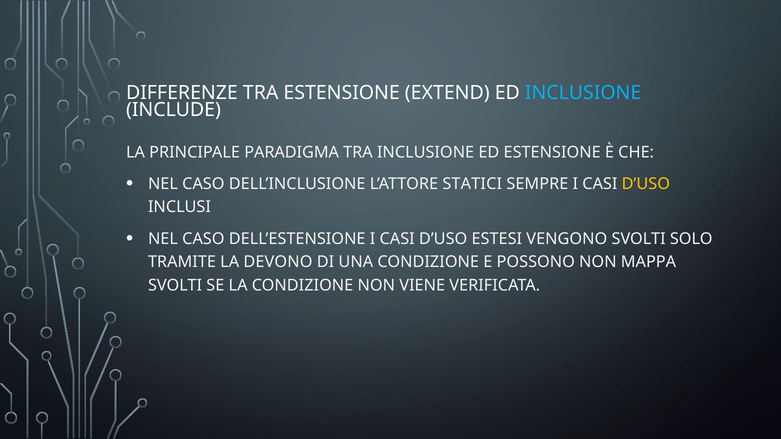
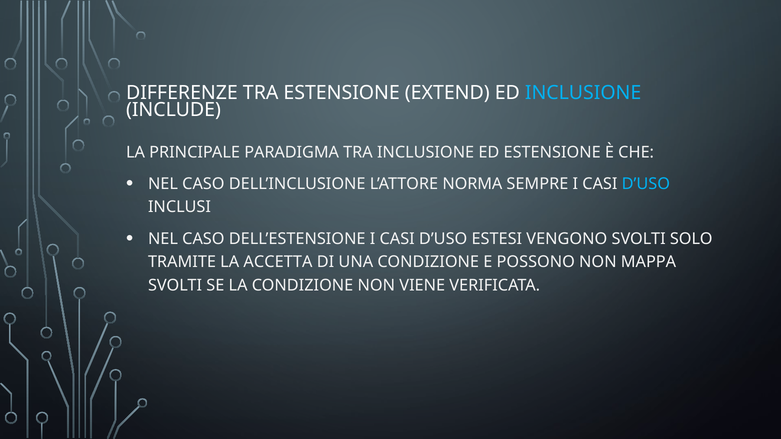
STATICI: STATICI -> NORMA
D’USO at (646, 184) colour: yellow -> light blue
DEVONO: DEVONO -> ACCETTA
